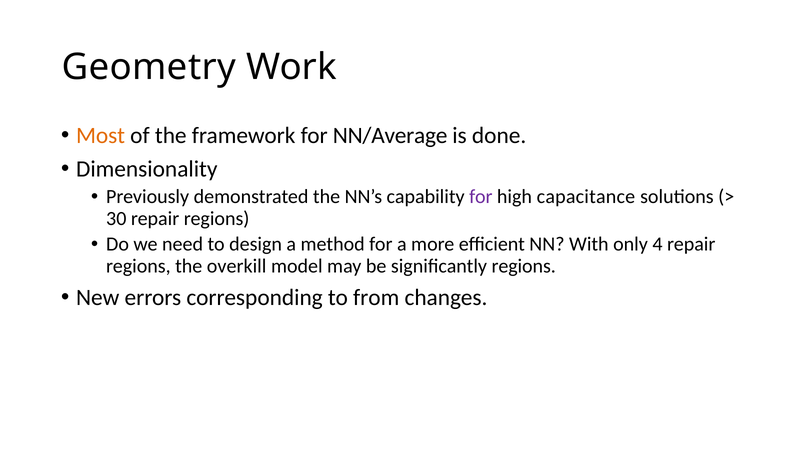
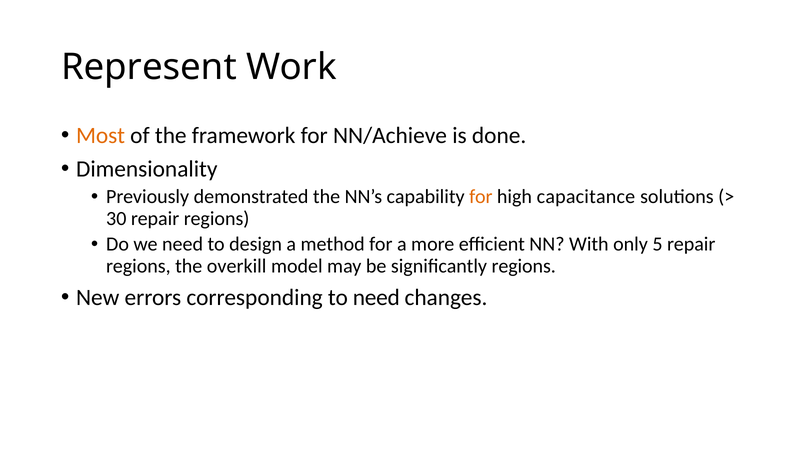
Geometry: Geometry -> Represent
NN/Average: NN/Average -> NN/Achieve
for at (481, 197) colour: purple -> orange
4: 4 -> 5
to from: from -> need
